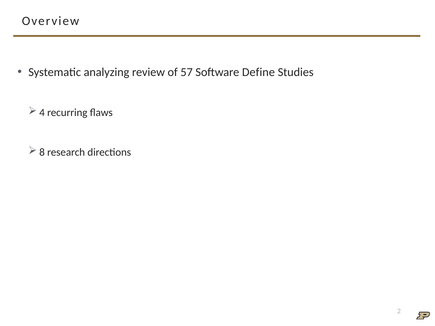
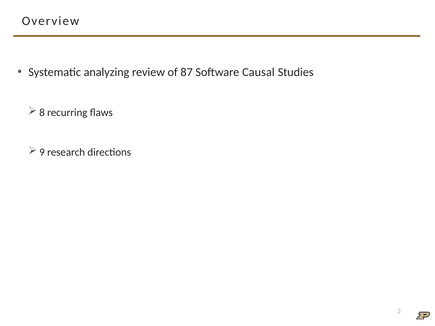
57: 57 -> 87
Define: Define -> Causal
4: 4 -> 8
8: 8 -> 9
